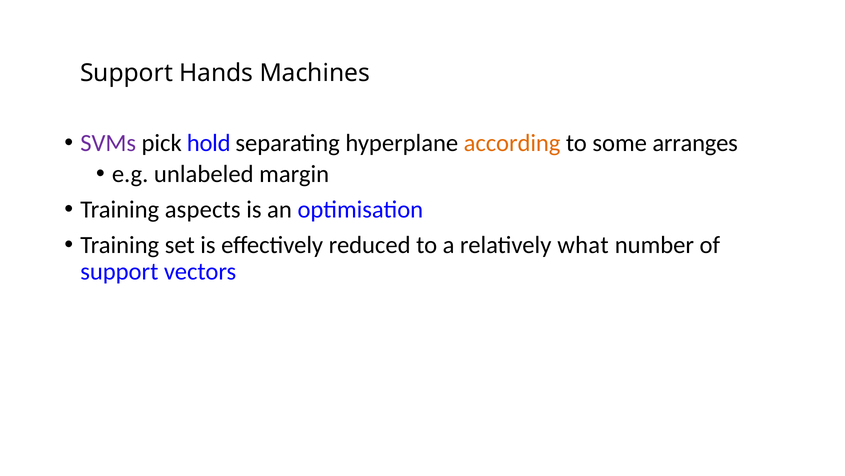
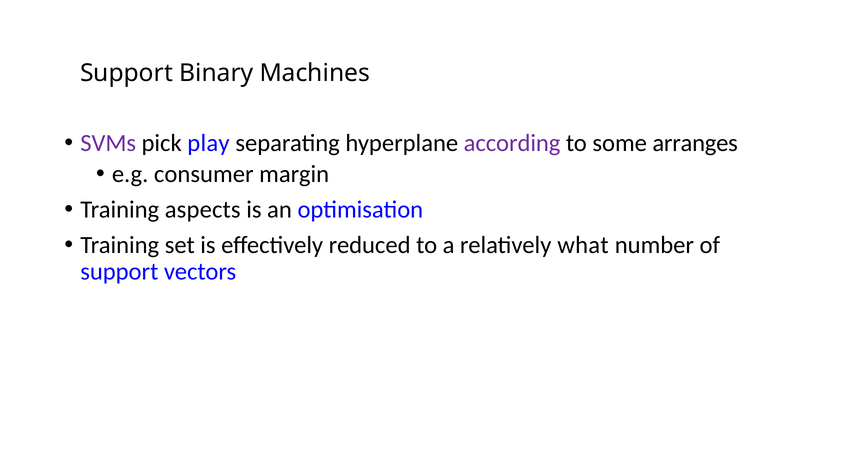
Hands: Hands -> Binary
hold: hold -> play
according colour: orange -> purple
unlabeled: unlabeled -> consumer
